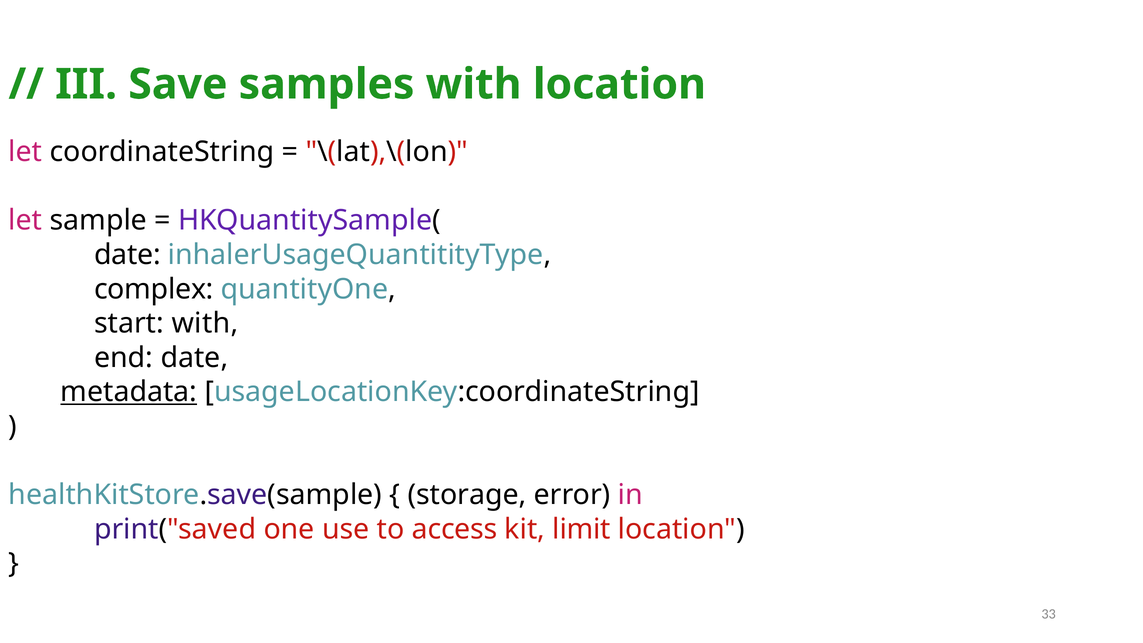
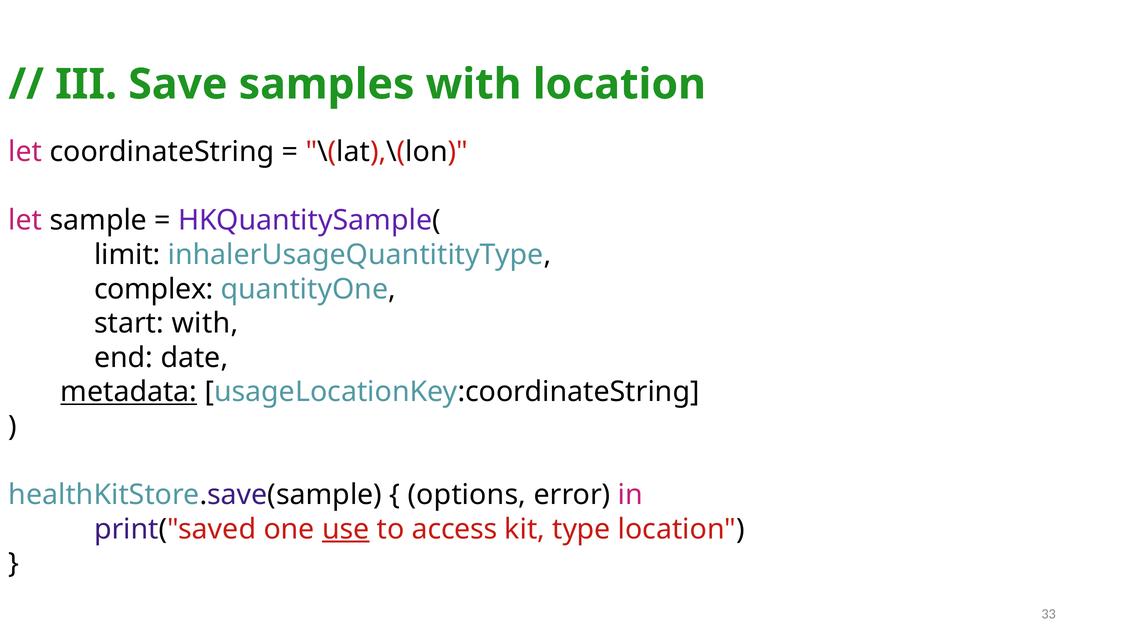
date at (127, 255): date -> limit
storage: storage -> options
use underline: none -> present
limit: limit -> type
